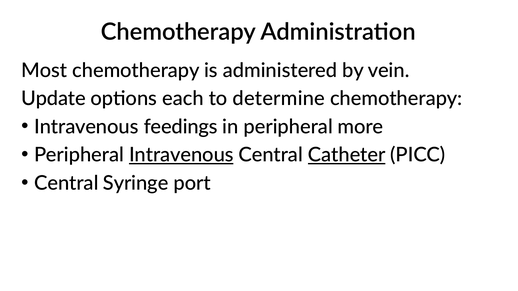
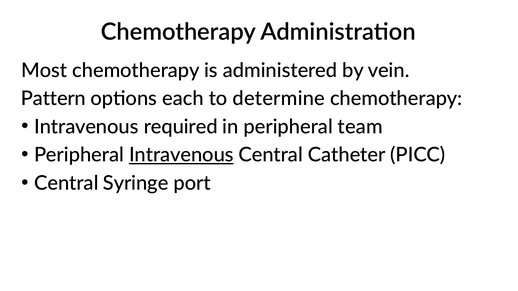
Update: Update -> Pattern
feedings: feedings -> required
more: more -> team
Catheter underline: present -> none
